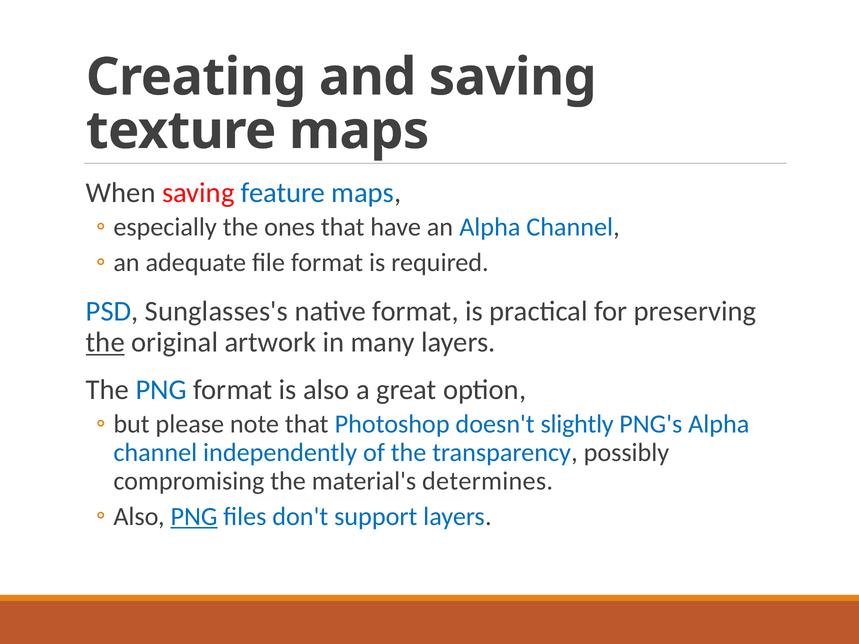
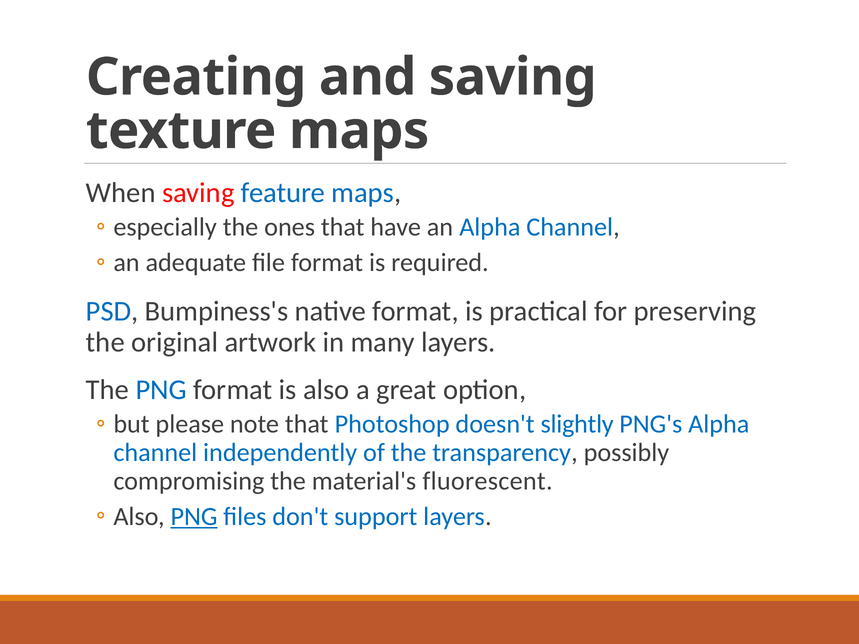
Sunglasses's: Sunglasses's -> Bumpiness's
the at (105, 342) underline: present -> none
determines: determines -> fluorescent
